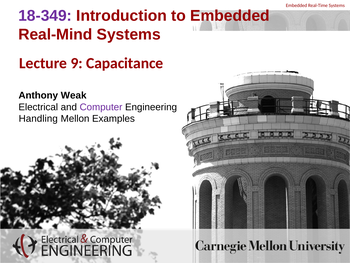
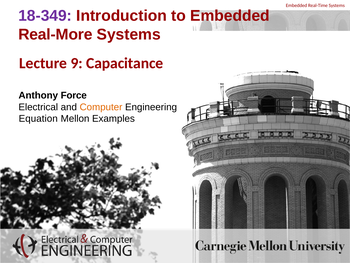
Real-Mind: Real-Mind -> Real-More
Weak: Weak -> Force
Computer colour: purple -> orange
Handling: Handling -> Equation
